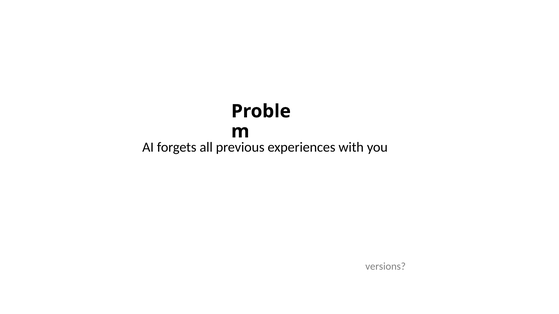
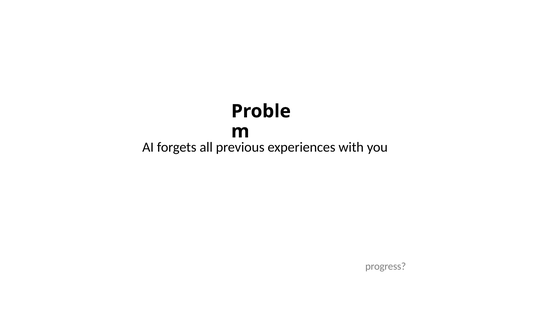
versions: versions -> progress
